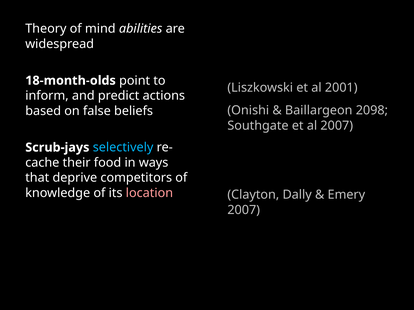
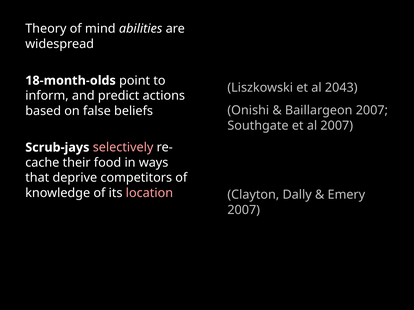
2001: 2001 -> 2043
Baillargeon 2098: 2098 -> 2007
selectively colour: light blue -> pink
